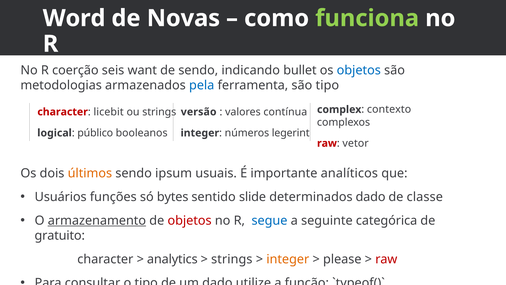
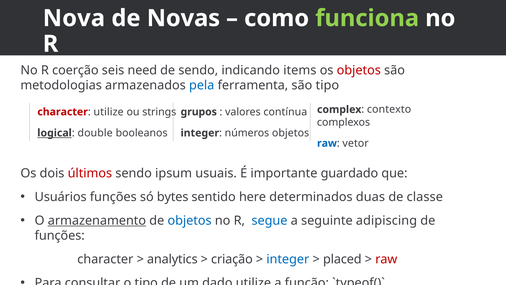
Word: Word -> Nova
want: want -> need
bullet: bullet -> items
objetos at (359, 70) colour: blue -> red
licebit at (109, 112): licebit -> utilize
versão: versão -> grupos
logical underline: none -> present
público: público -> double
números legerint: legerint -> objetos
raw at (327, 143) colour: red -> blue
últimos colour: orange -> red
analíticos: analíticos -> guardado
slide: slide -> here
determinados dado: dado -> duas
objetos at (190, 220) colour: red -> blue
categórica: categórica -> adipiscing
gratuito at (60, 235): gratuito -> funções
strings at (232, 259): strings -> criação
integer at (288, 259) colour: orange -> blue
please: please -> placed
